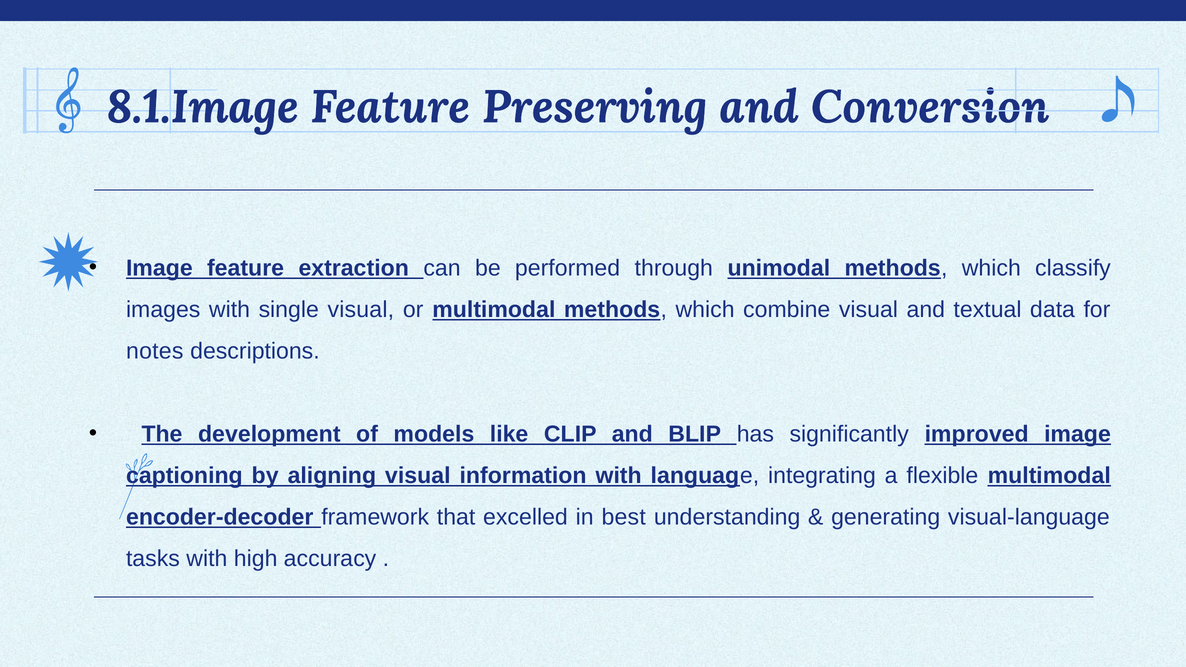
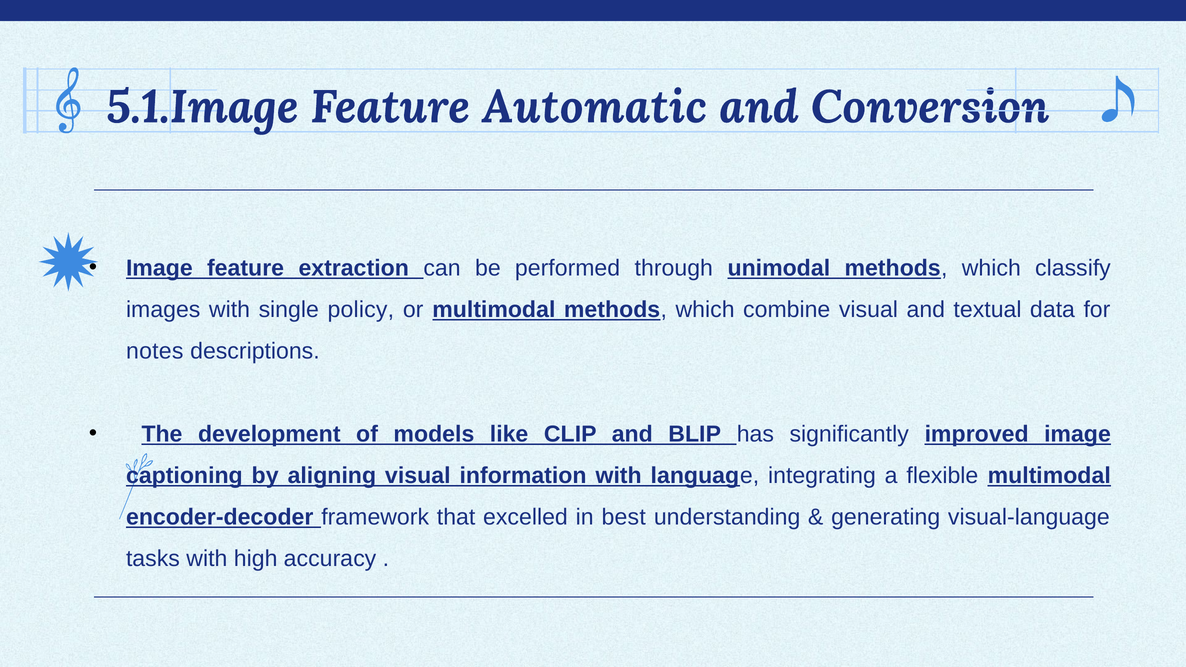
8.1.Image: 8.1.Image -> 5.1.Image
Preserving: Preserving -> Automatic
single visual: visual -> policy
